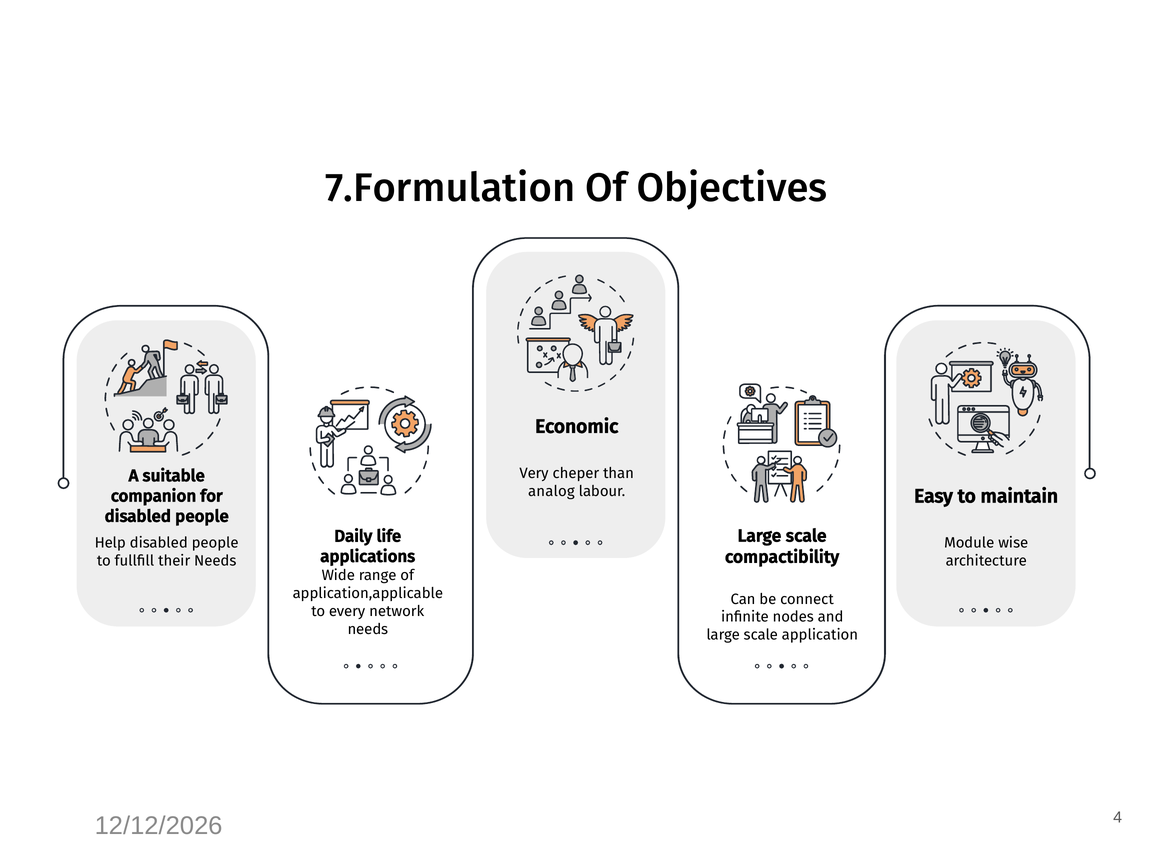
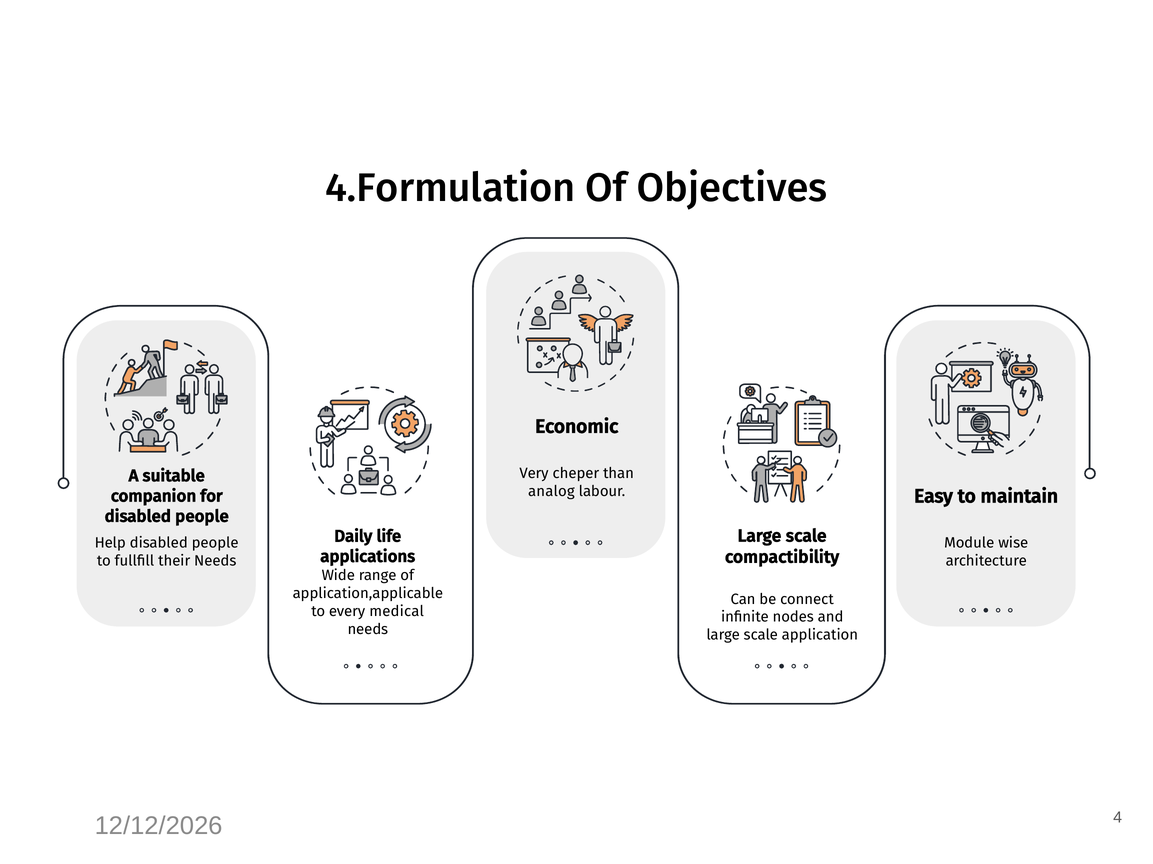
7.Formulation: 7.Formulation -> 4.Formulation
network: network -> medical
